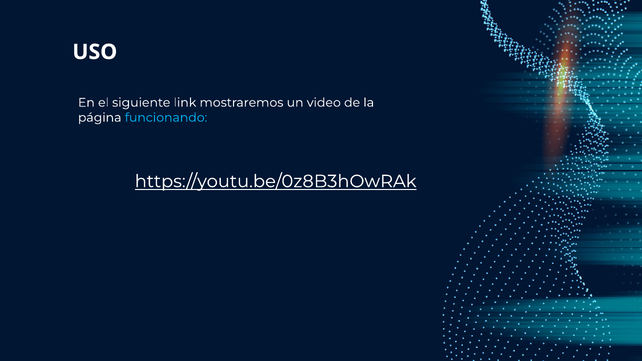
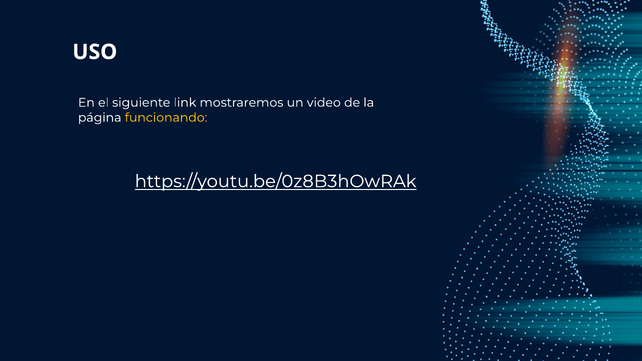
funcionando colour: light blue -> yellow
